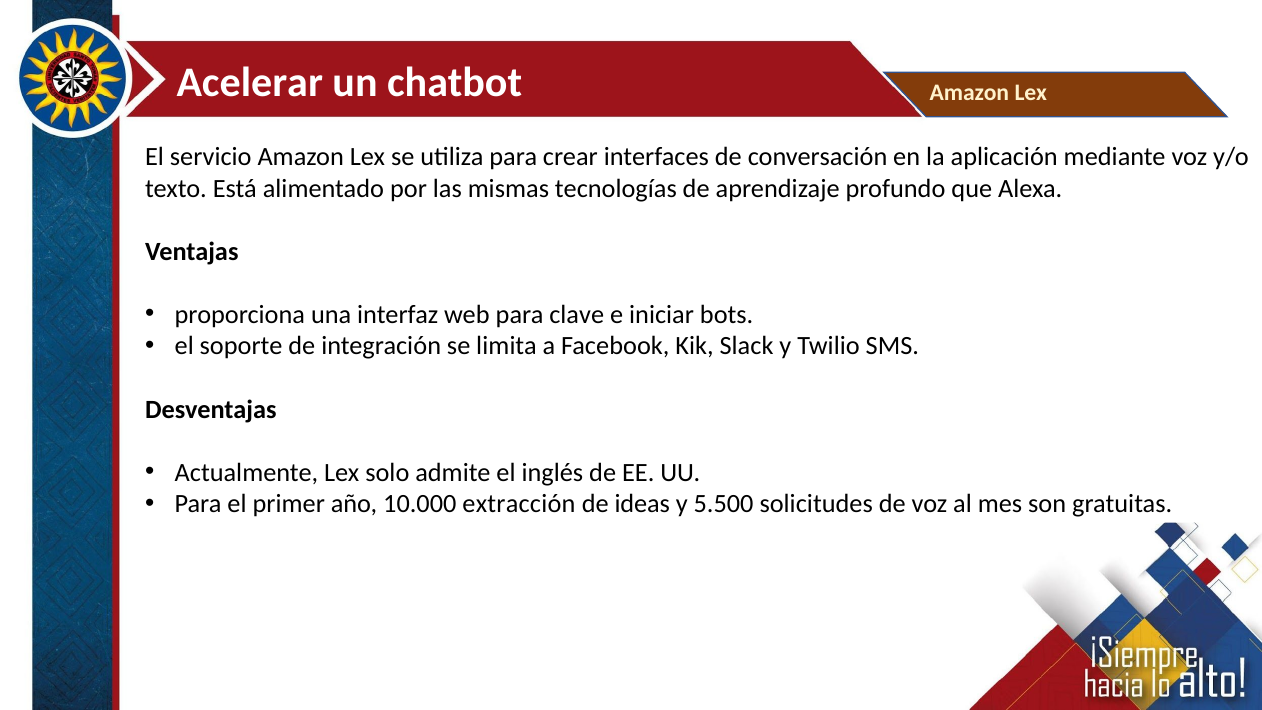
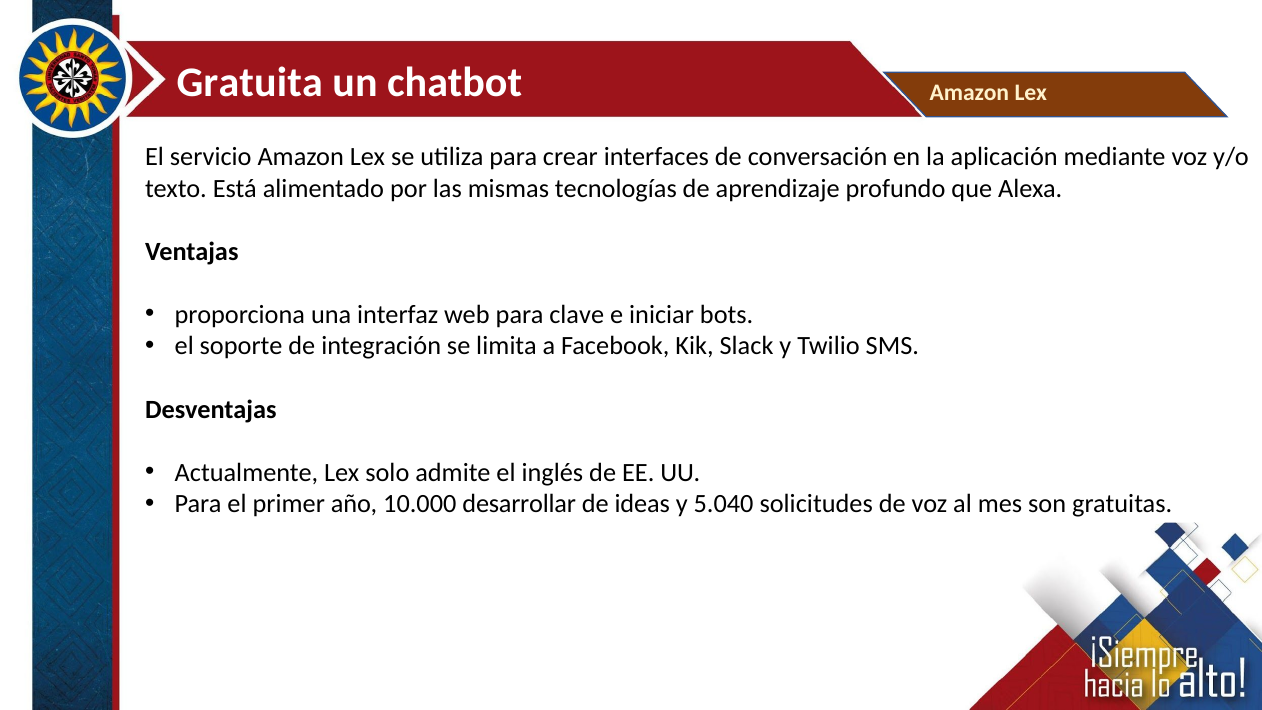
Acelerar: Acelerar -> Gratuita
extracción: extracción -> desarrollar
5.500: 5.500 -> 5.040
